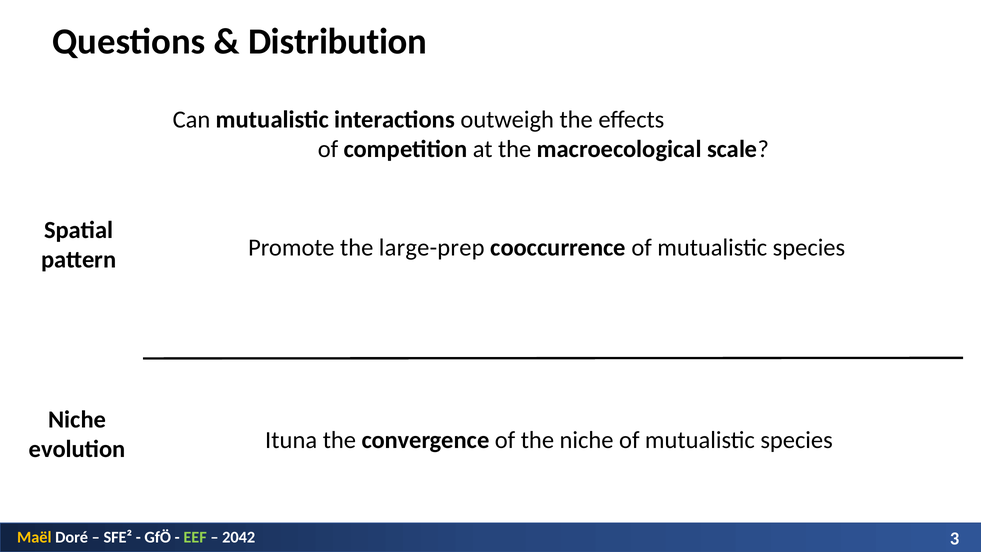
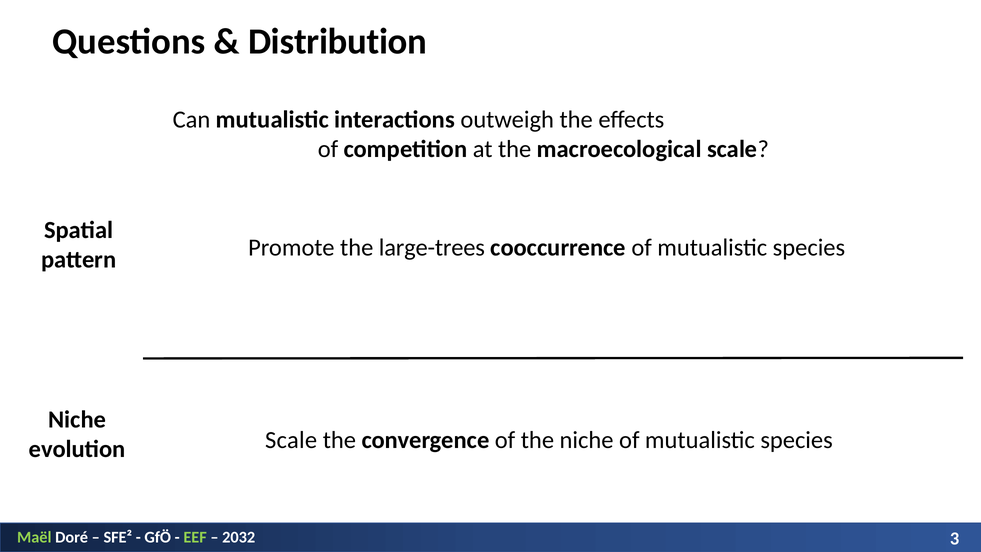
large-prep: large-prep -> large-trees
Ituna at (291, 440): Ituna -> Scale
Maël colour: yellow -> light green
2042: 2042 -> 2032
